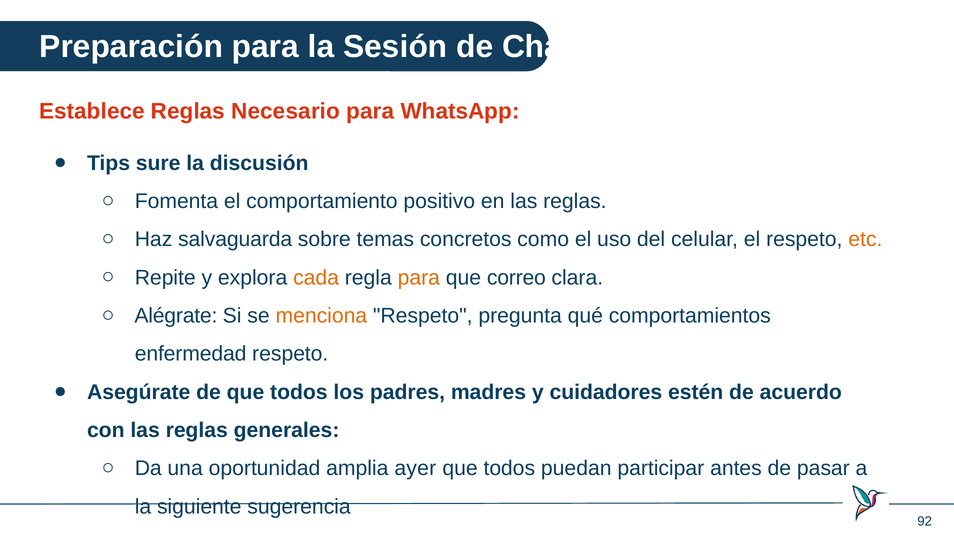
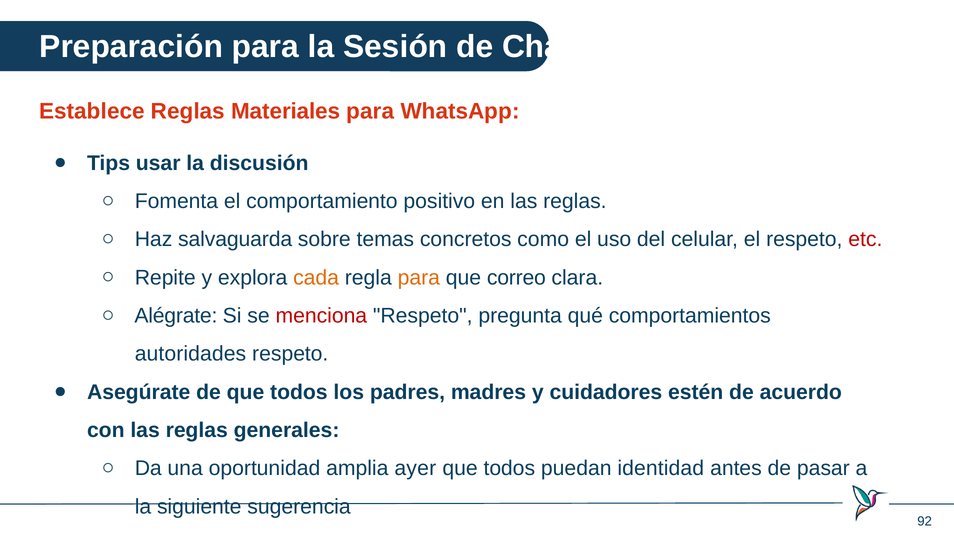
Necesario: Necesario -> Materiales
sure: sure -> usar
etc colour: orange -> red
menciona colour: orange -> red
enfermedad: enfermedad -> autoridades
participar: participar -> identidad
